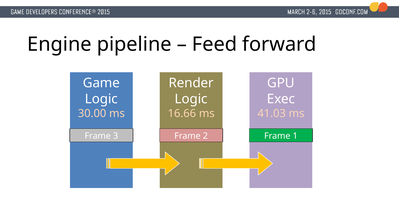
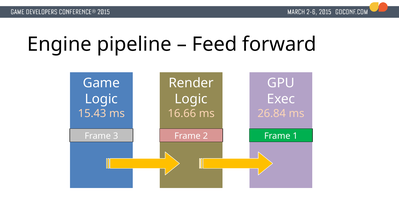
30.00: 30.00 -> 15.43
41.03: 41.03 -> 26.84
